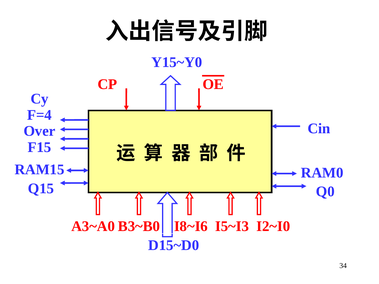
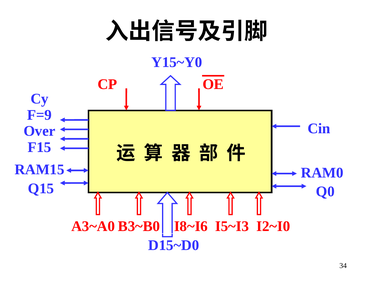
F=4: F=4 -> F=9
